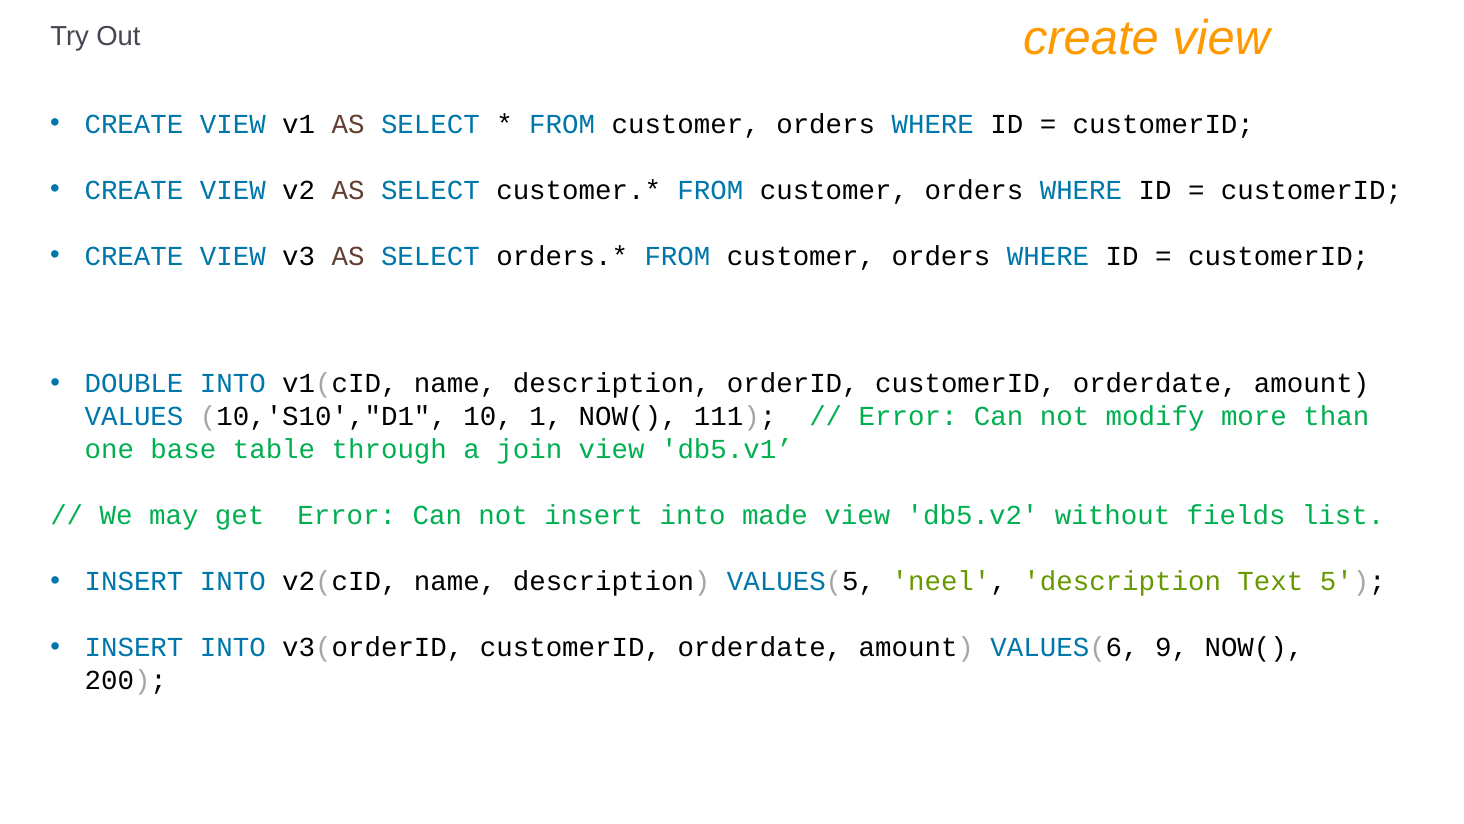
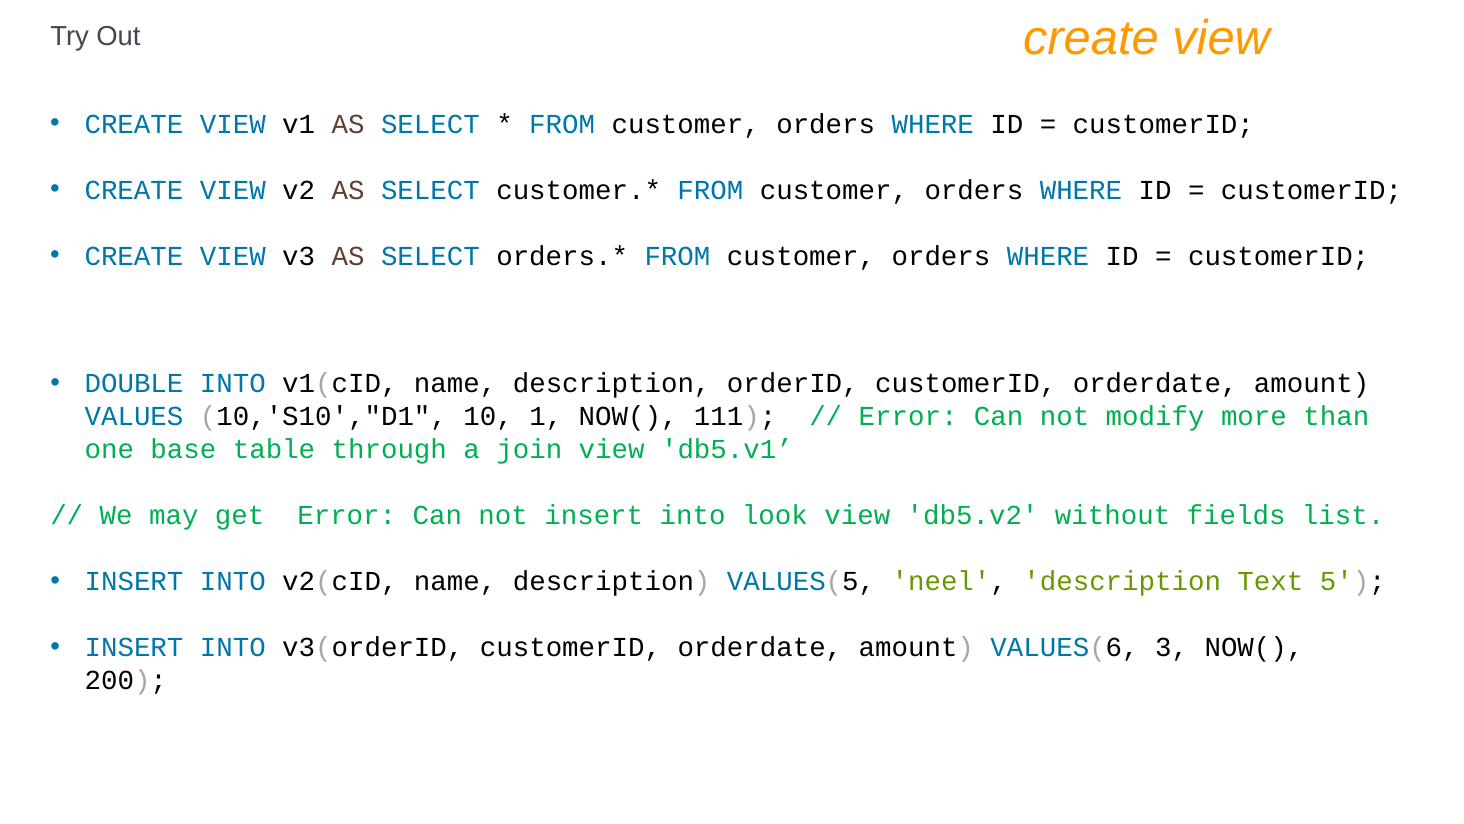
made: made -> look
9: 9 -> 3
